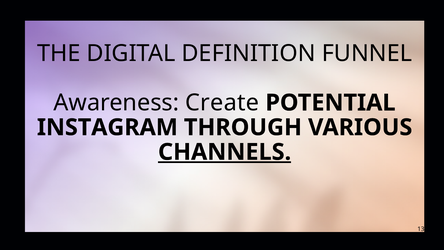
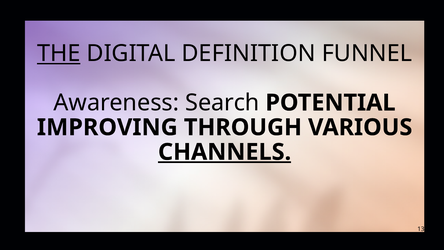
THE underline: none -> present
Create: Create -> Search
INSTAGRAM: INSTAGRAM -> IMPROVING
